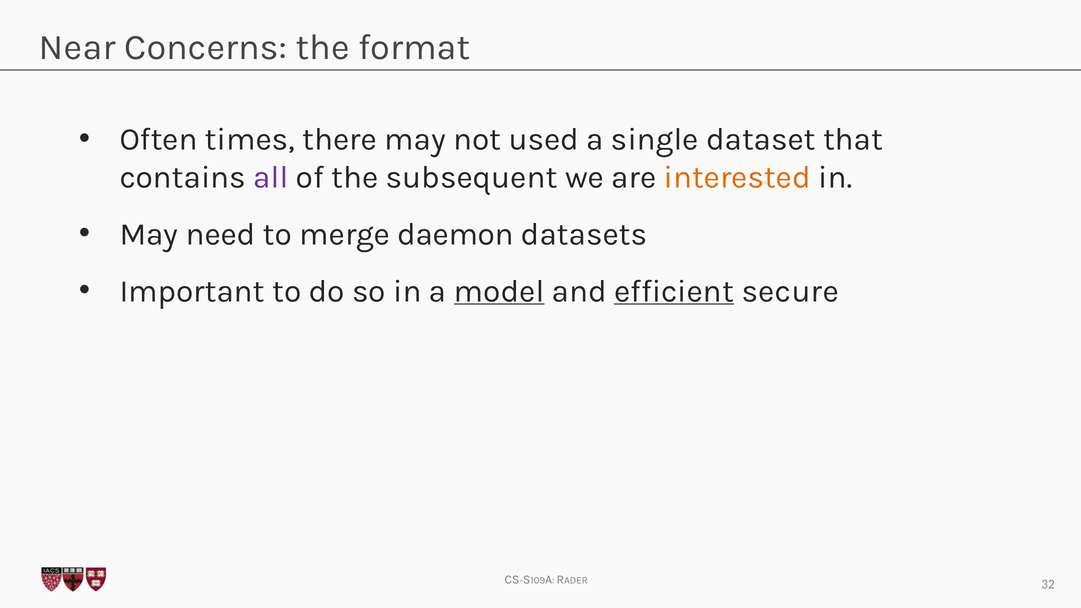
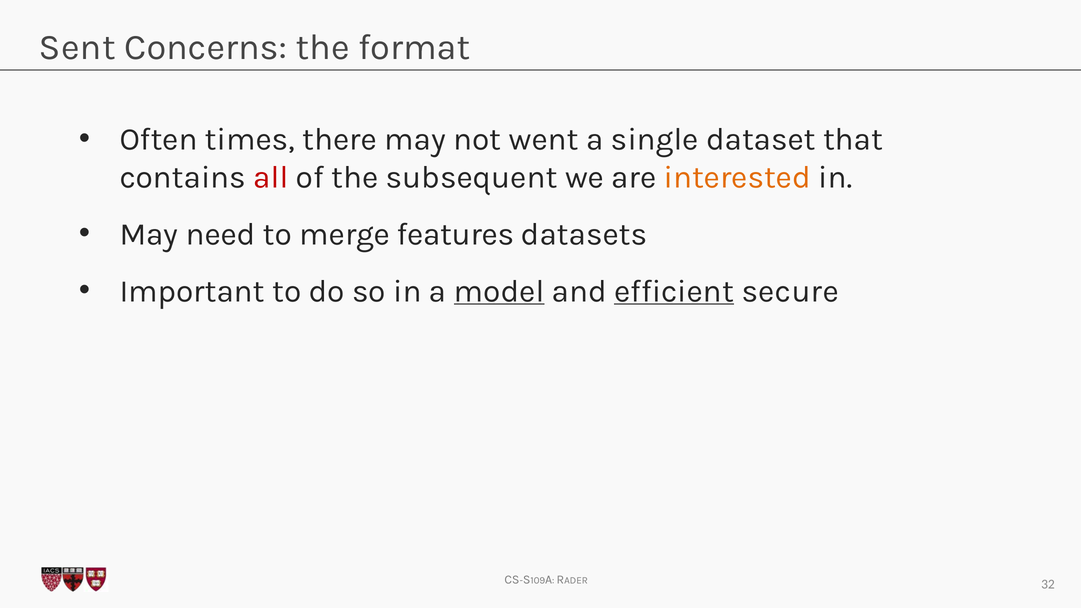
Near: Near -> Sent
used: used -> went
all colour: purple -> red
daemon: daemon -> features
